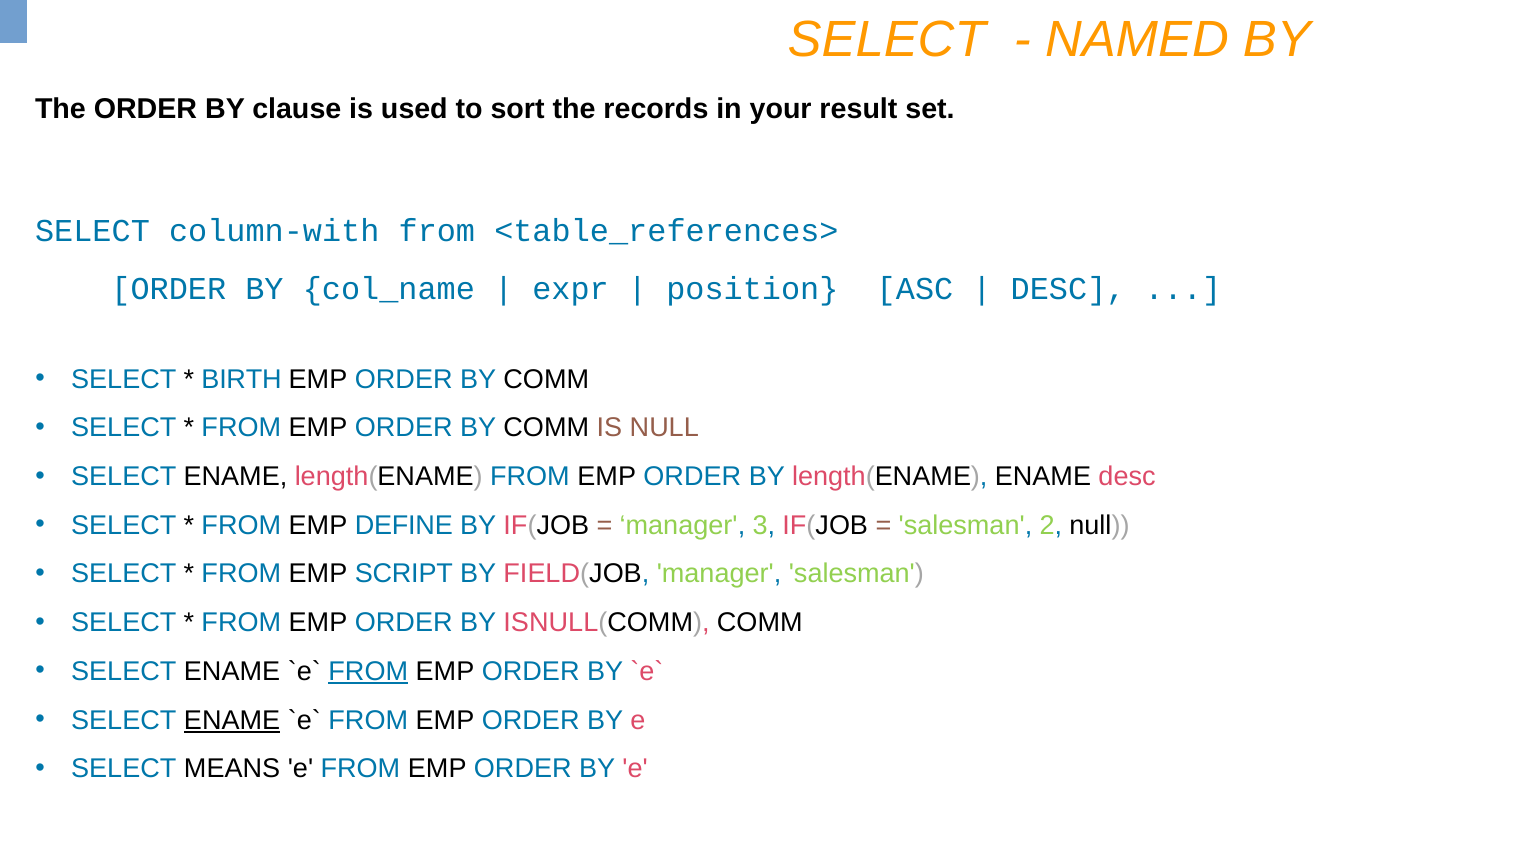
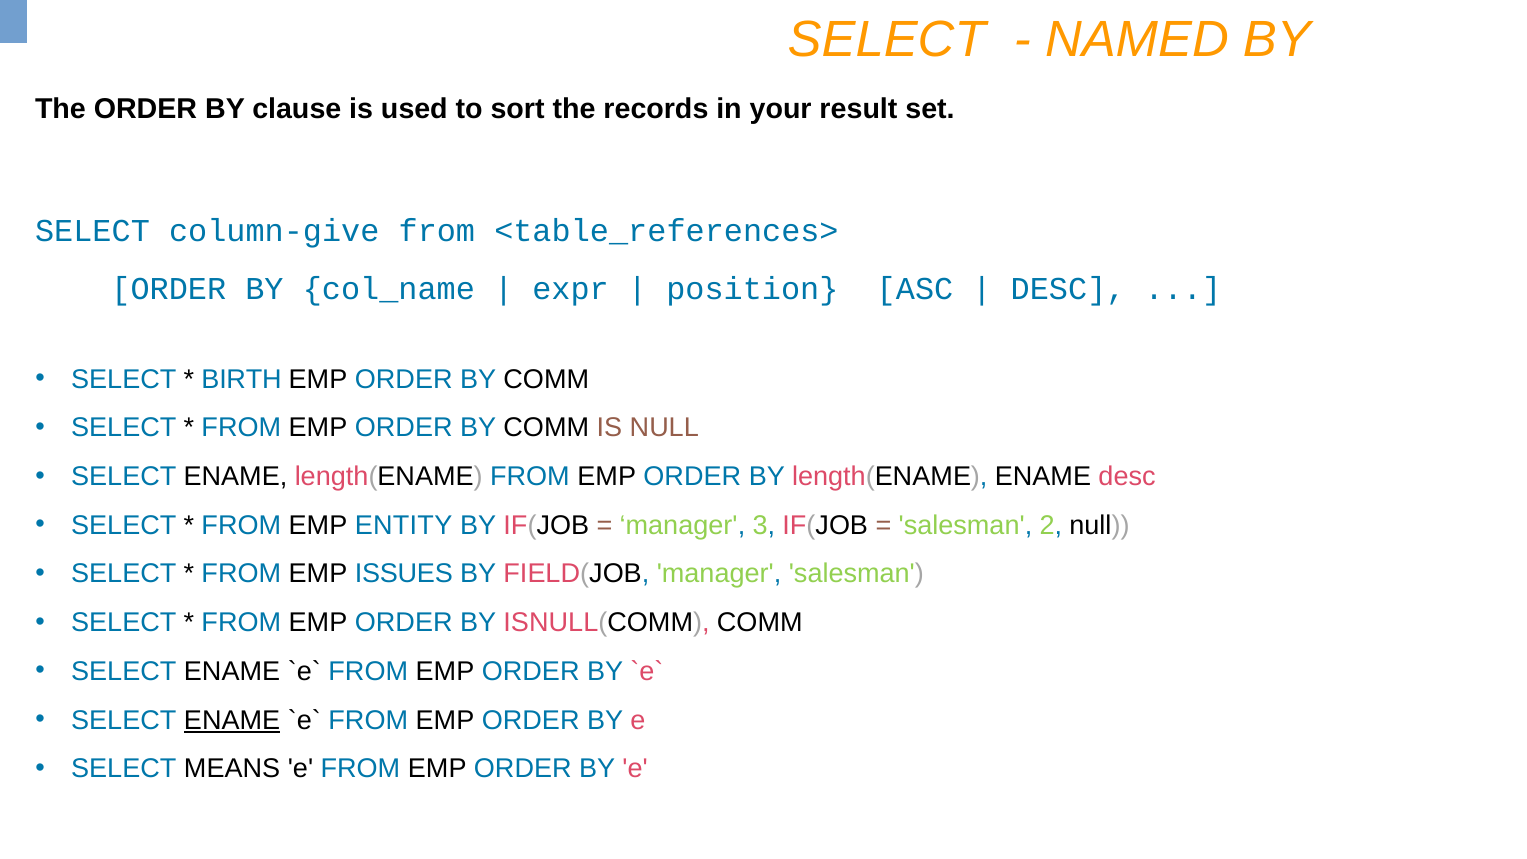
column-with: column-with -> column-give
DEFINE: DEFINE -> ENTITY
SCRIPT: SCRIPT -> ISSUES
FROM at (368, 671) underline: present -> none
